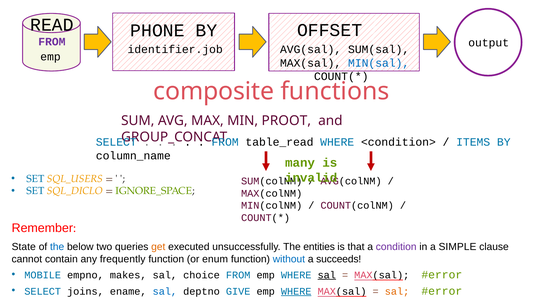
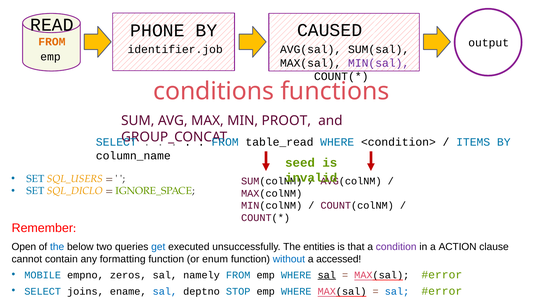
OFFSET: OFFSET -> CAUSED
FROM at (52, 42) colour: purple -> orange
MIN(sal colour: blue -> purple
composite: composite -> conditions
many: many -> seed
State: State -> Open
get colour: orange -> blue
SIMPLE: SIMPLE -> ACTION
frequently: frequently -> formatting
succeeds: succeeds -> accessed
makes: makes -> zeros
choice: choice -> namely
GIVE: GIVE -> STOP
WHERE at (296, 292) underline: present -> none
sal at (397, 292) colour: orange -> blue
